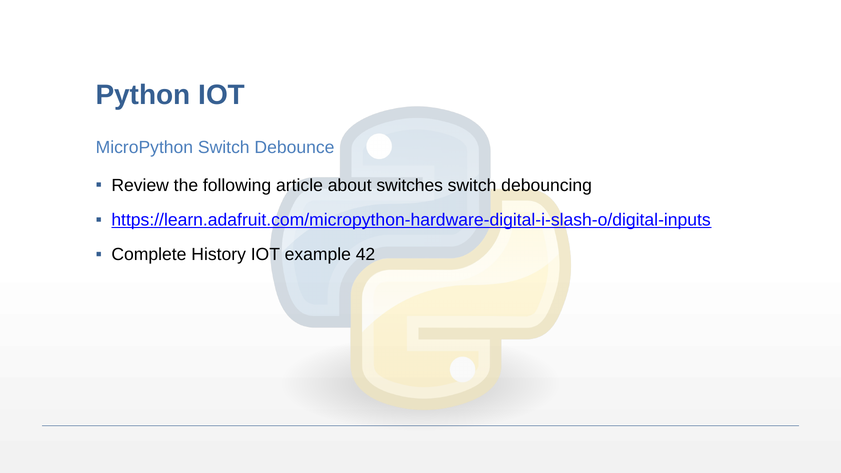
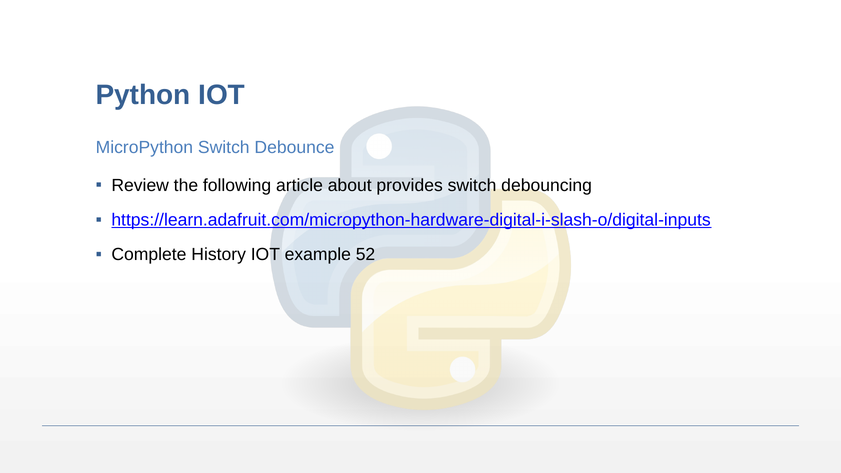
switches: switches -> provides
42: 42 -> 52
